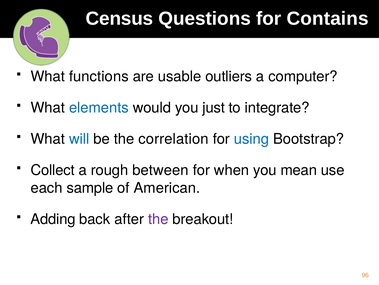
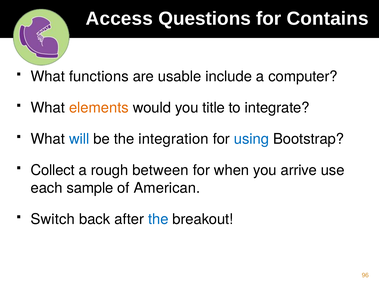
Census: Census -> Access
outliers: outliers -> include
elements colour: blue -> orange
just: just -> title
correlation: correlation -> integration
mean: mean -> arrive
Adding: Adding -> Switch
the at (158, 219) colour: purple -> blue
